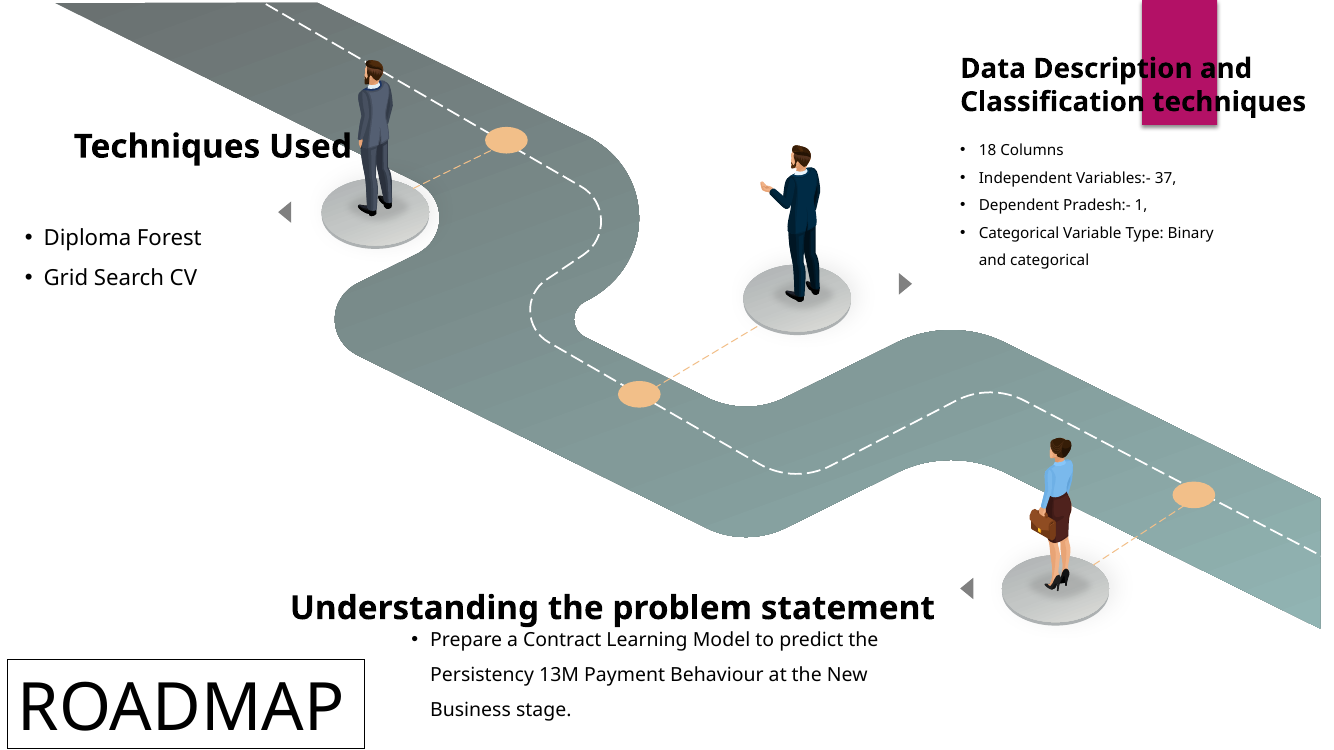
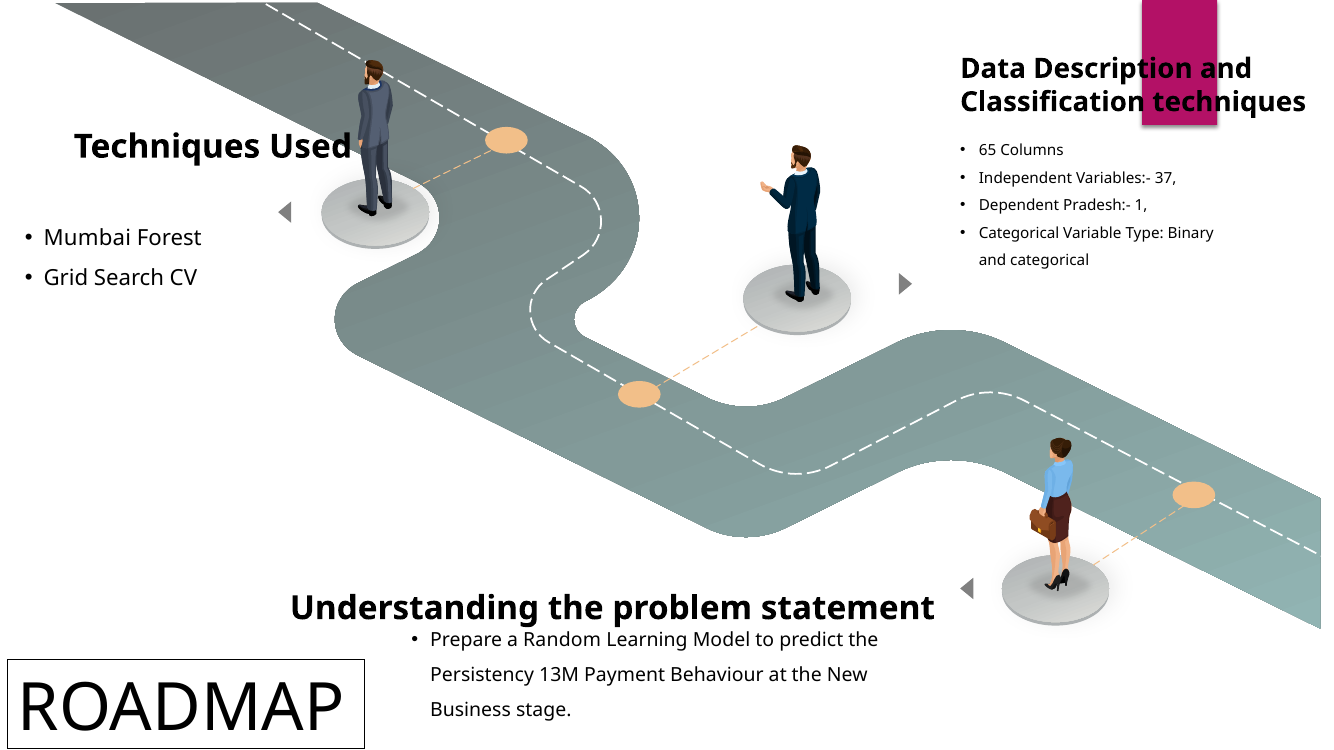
18: 18 -> 65
Diploma: Diploma -> Mumbai
Contract: Contract -> Random
